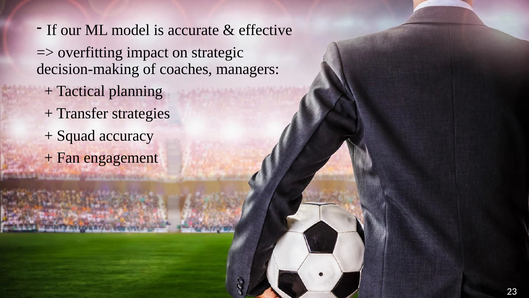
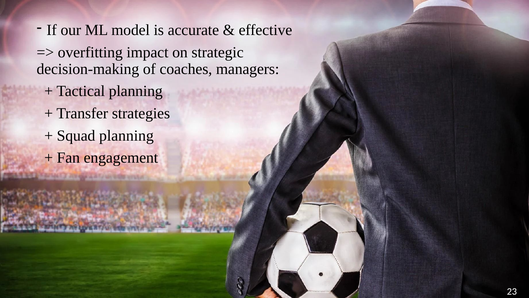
Squad accuracy: accuracy -> planning
